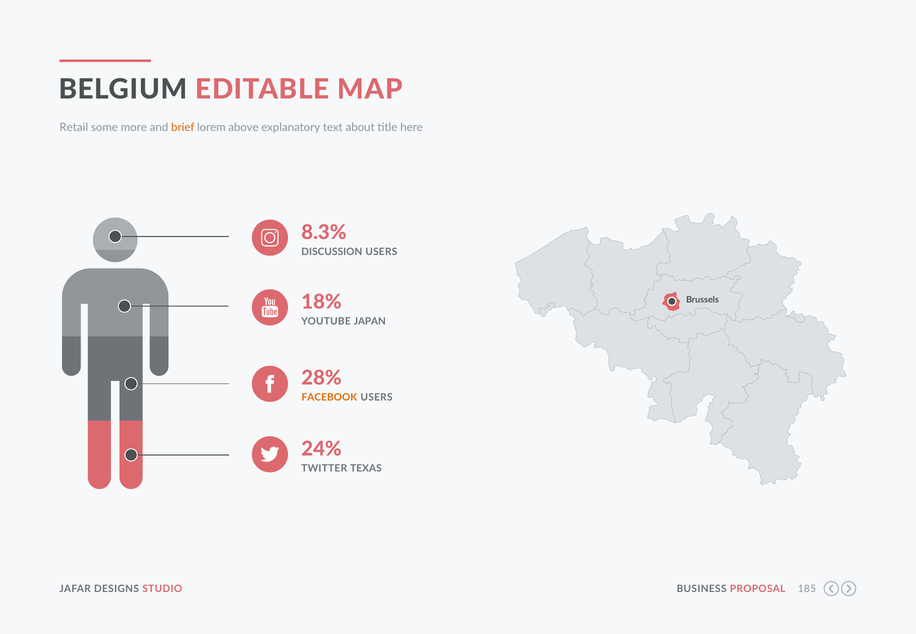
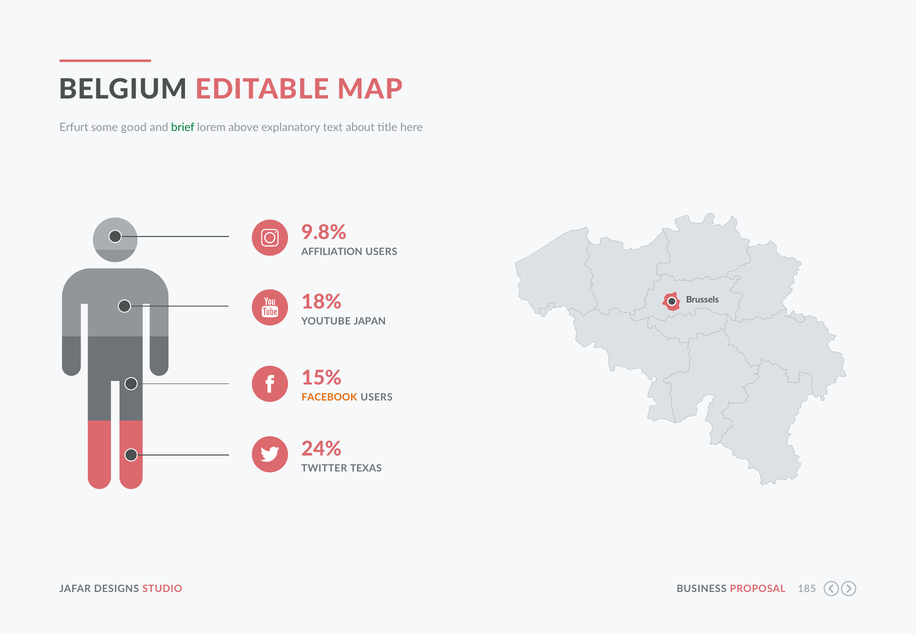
Retail: Retail -> Erfurt
more: more -> good
brief colour: orange -> green
8.3%: 8.3% -> 9.8%
DISCUSSION: DISCUSSION -> AFFILIATION
28%: 28% -> 15%
